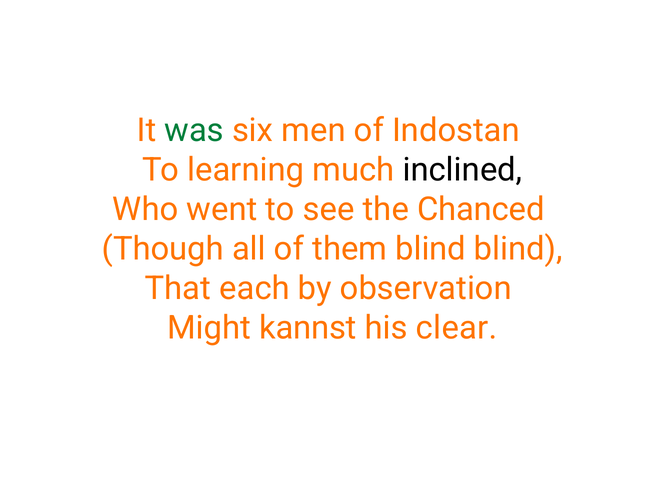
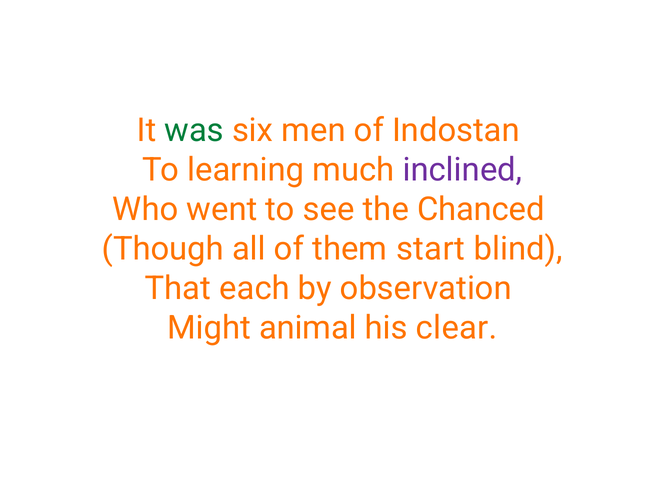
inclined colour: black -> purple
them blind: blind -> start
kannst: kannst -> animal
